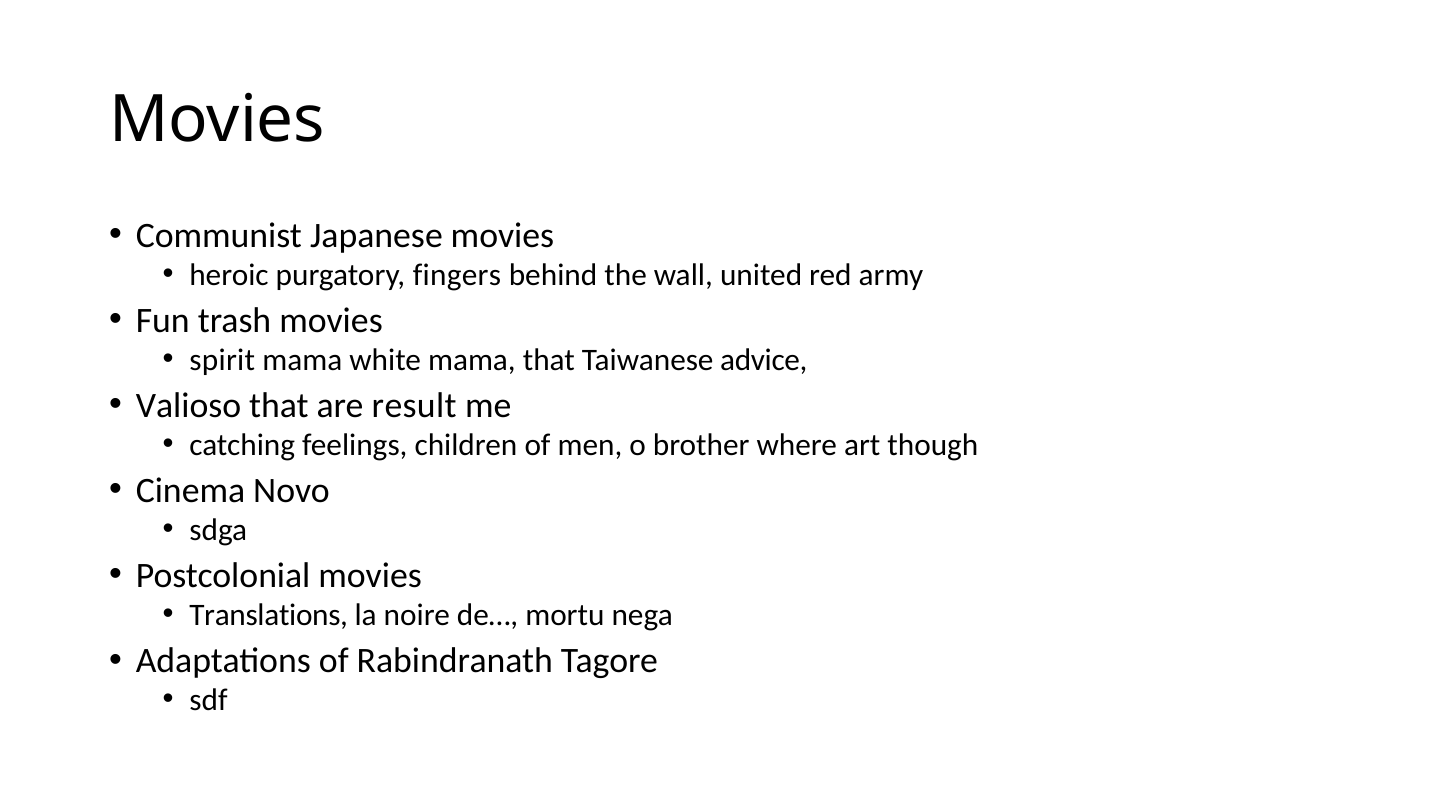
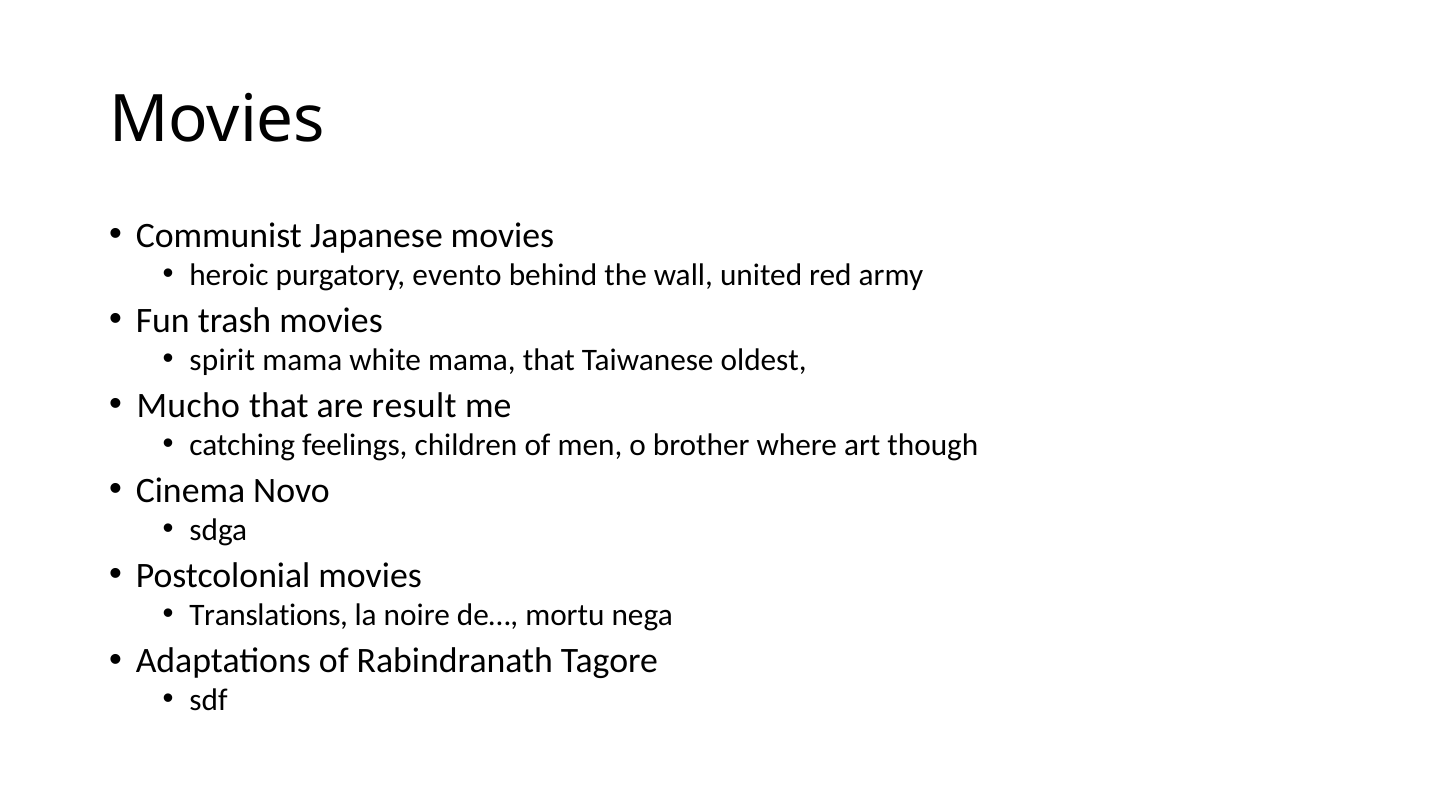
fingers: fingers -> evento
advice: advice -> oldest
Valioso: Valioso -> Mucho
